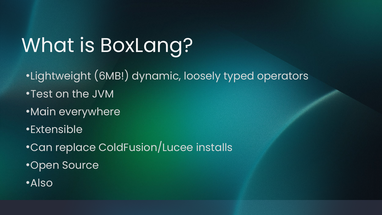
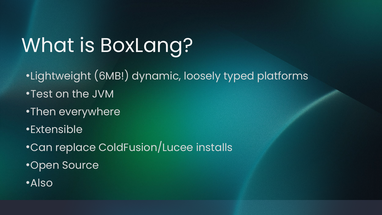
operators: operators -> platforms
Main: Main -> Then
